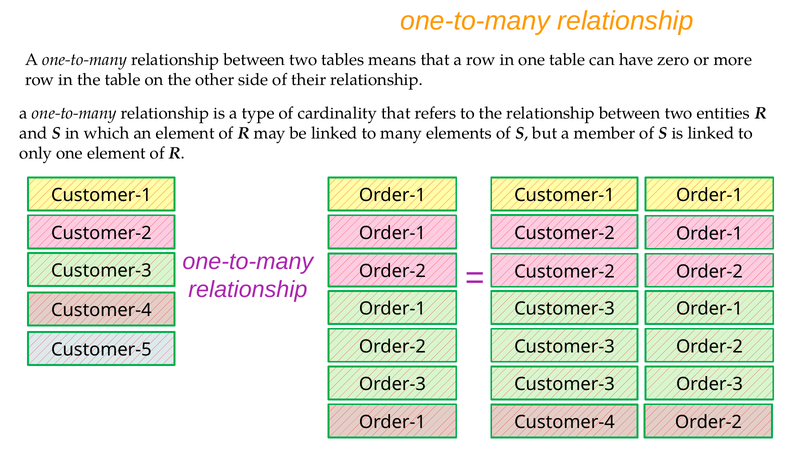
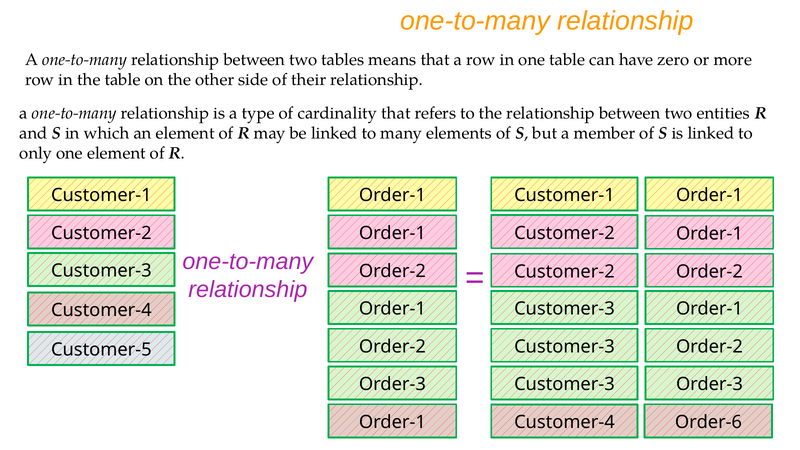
Order-2 at (708, 422): Order-2 -> Order-6
